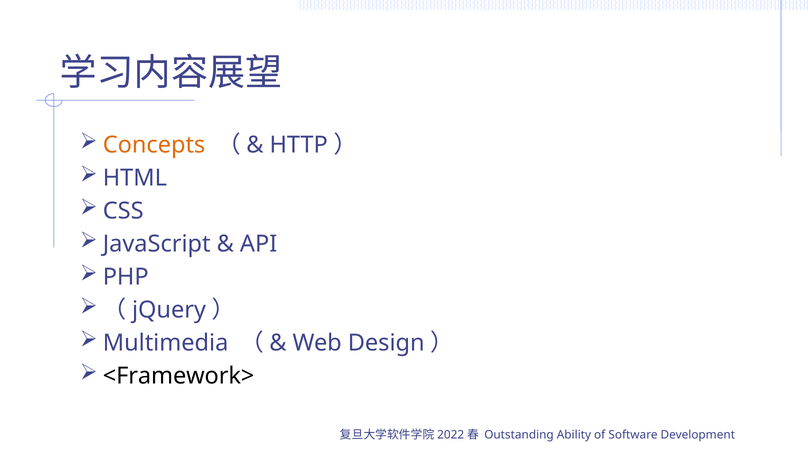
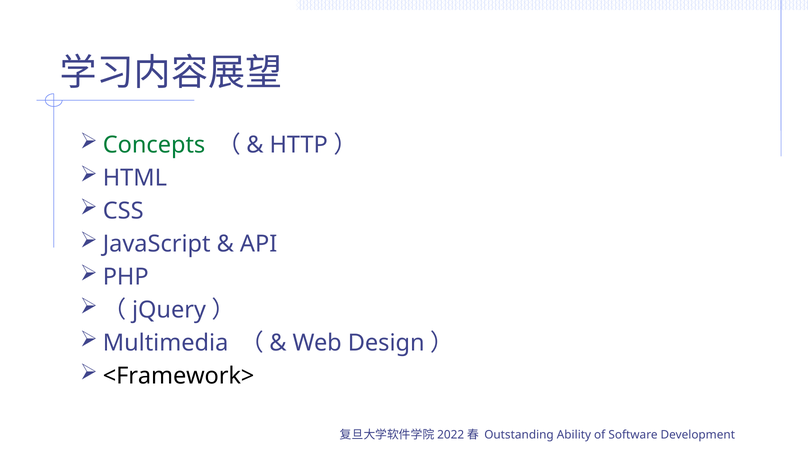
Concepts colour: orange -> green
